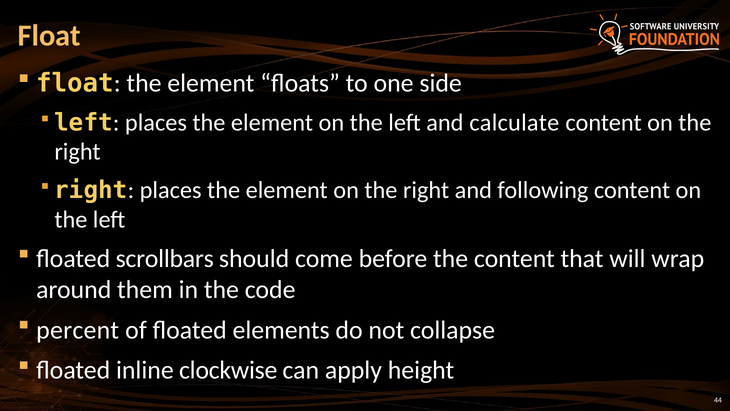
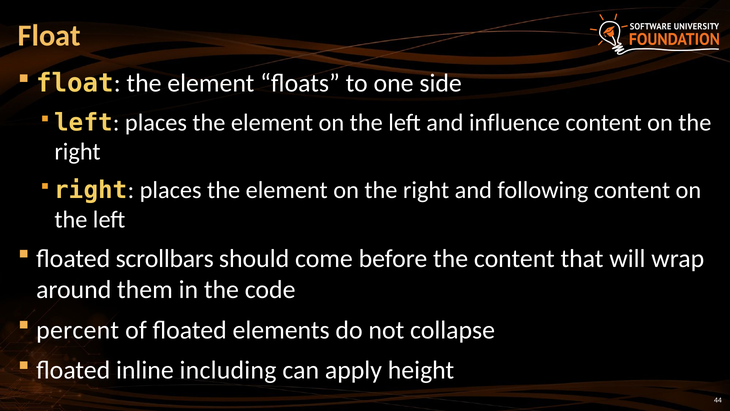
calculate: calculate -> influence
clockwise: clockwise -> including
